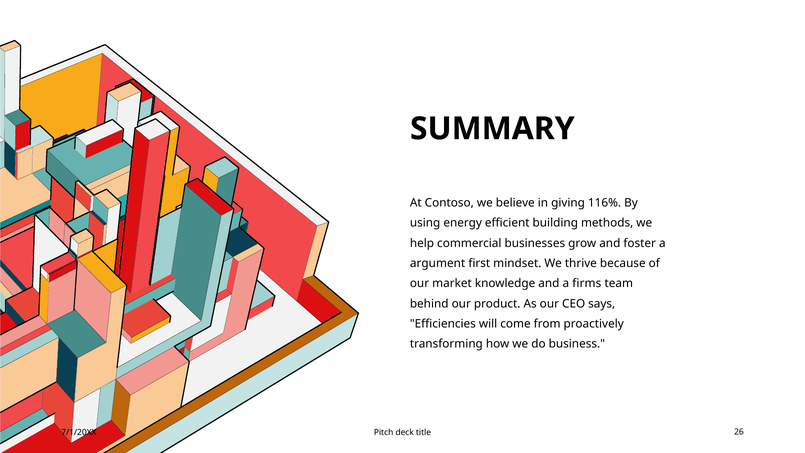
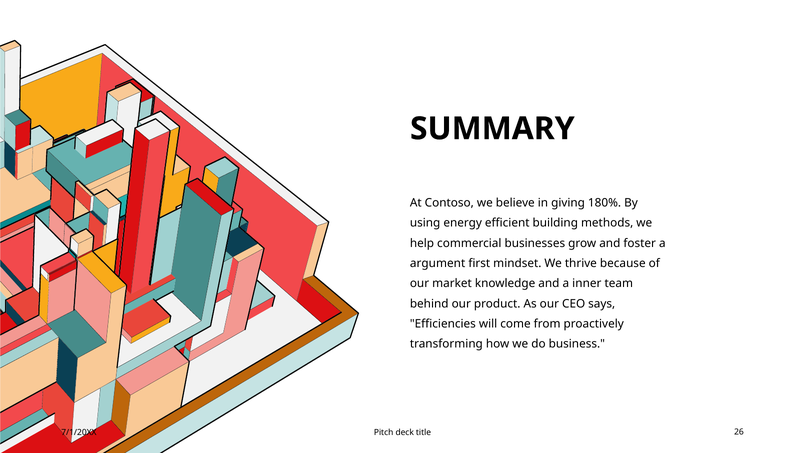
116%: 116% -> 180%
firms: firms -> inner
